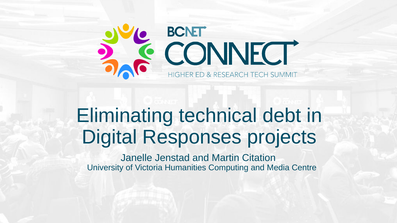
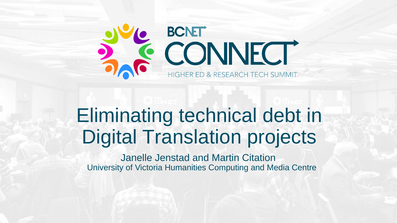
Responses: Responses -> Translation
